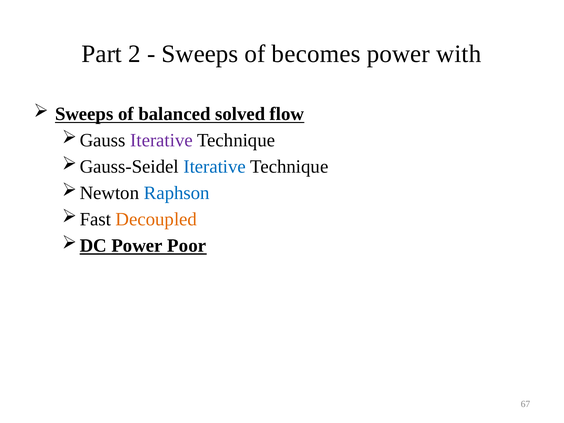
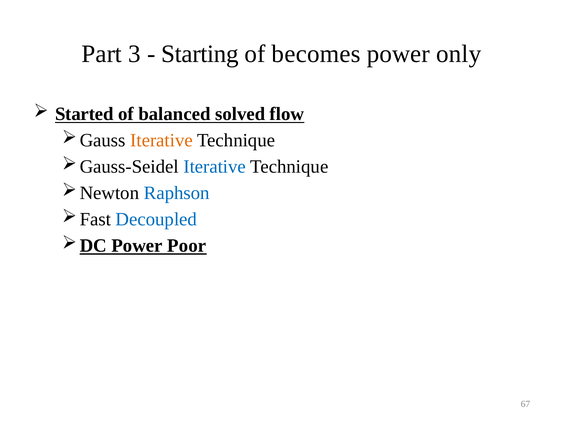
2: 2 -> 3
Sweeps at (200, 54): Sweeps -> Starting
with: with -> only
Sweeps at (84, 114): Sweeps -> Started
Iterative at (161, 140) colour: purple -> orange
Decoupled colour: orange -> blue
